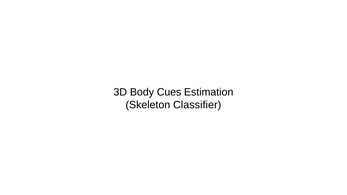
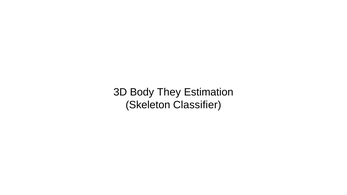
Cues: Cues -> They
